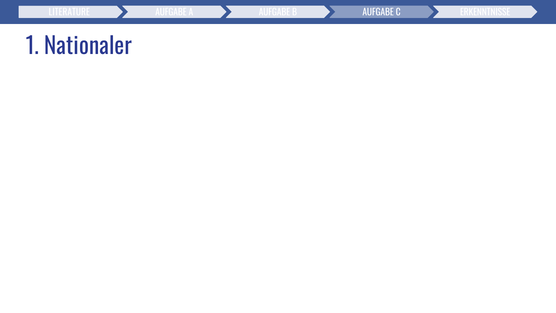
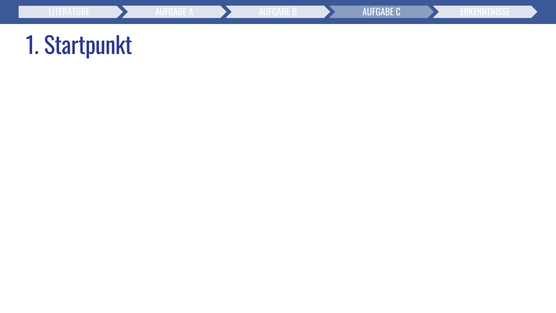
Nationaler: Nationaler -> Startpunkt
